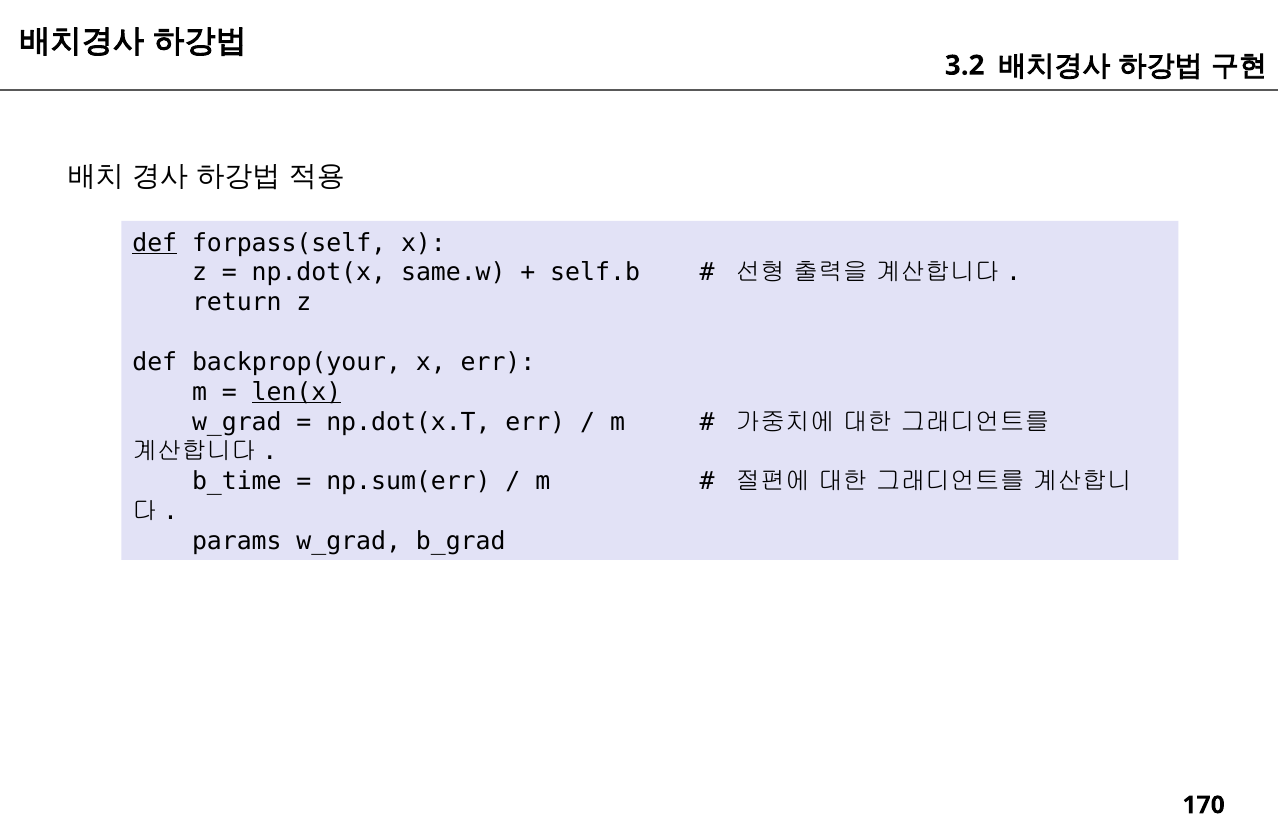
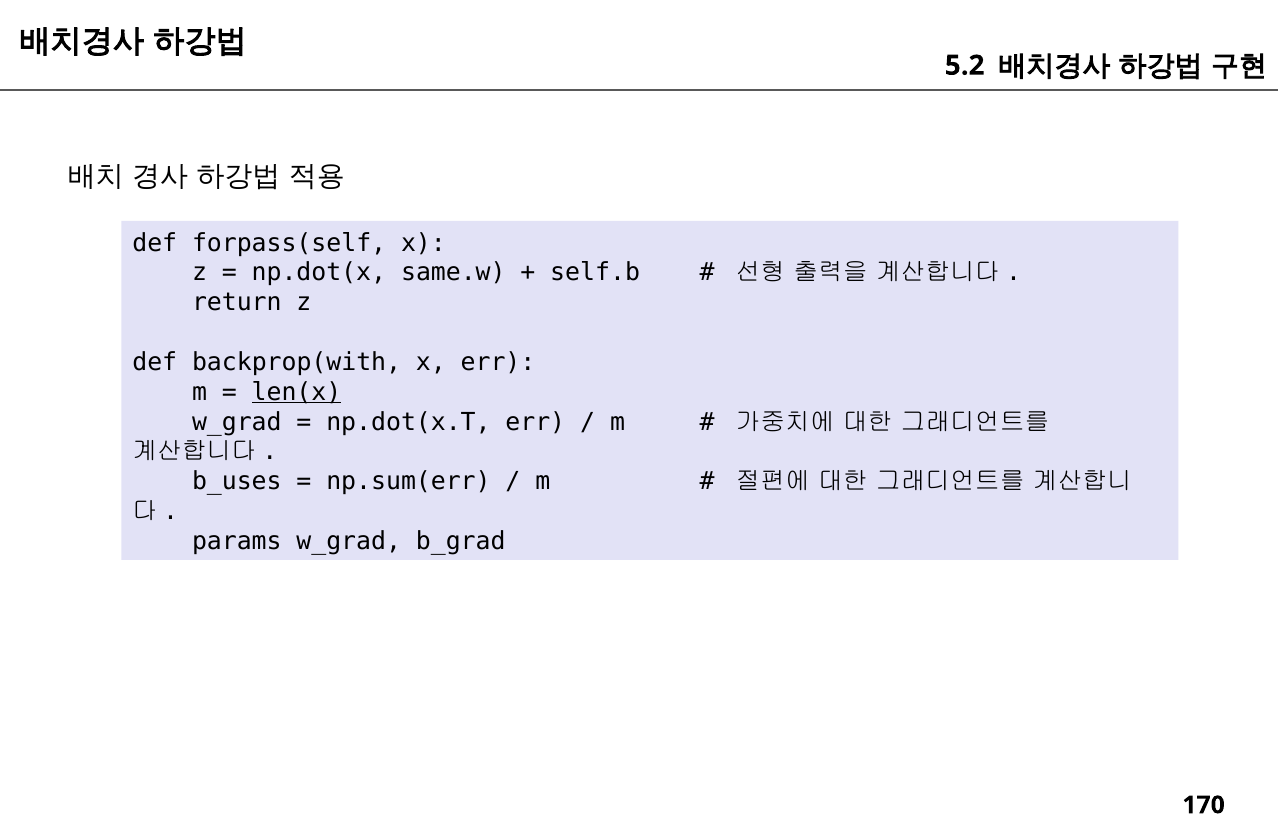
3.2: 3.2 -> 5.2
def at (155, 243) underline: present -> none
backprop(your: backprop(your -> backprop(with
b_time: b_time -> b_uses
